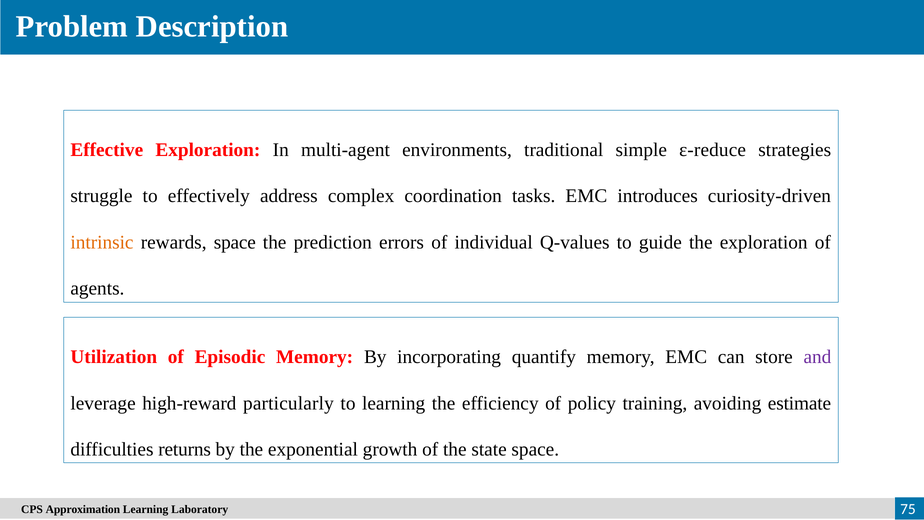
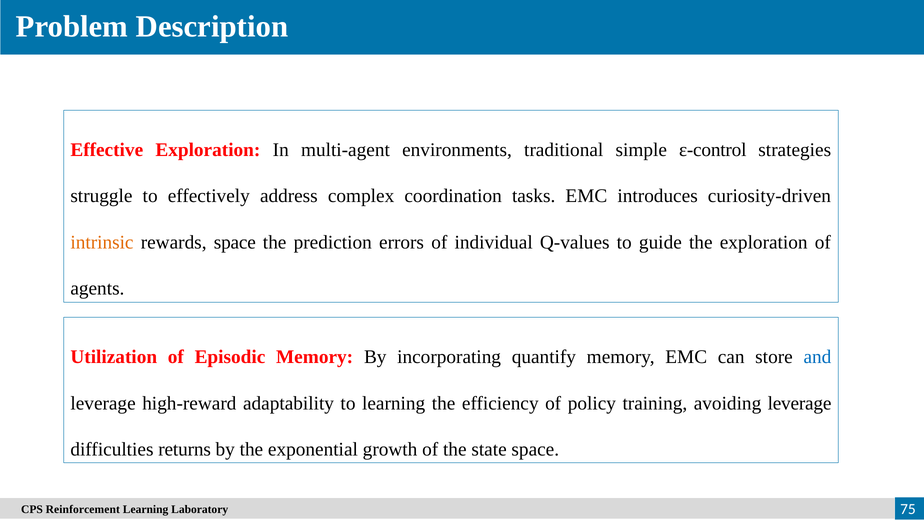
ε-reduce: ε-reduce -> ε-control
and colour: purple -> blue
particularly: particularly -> adaptability
avoiding estimate: estimate -> leverage
Approximation: Approximation -> Reinforcement
